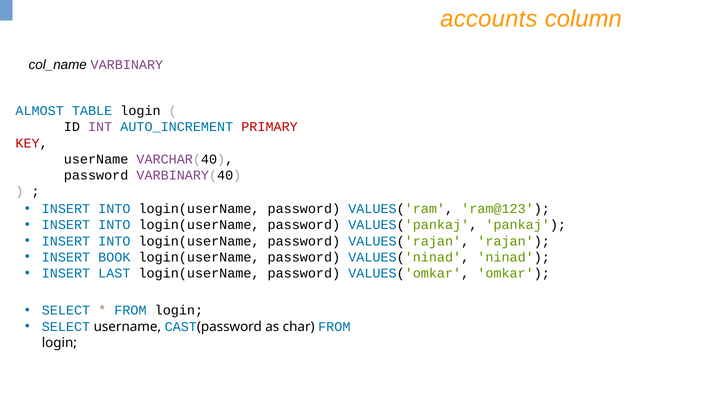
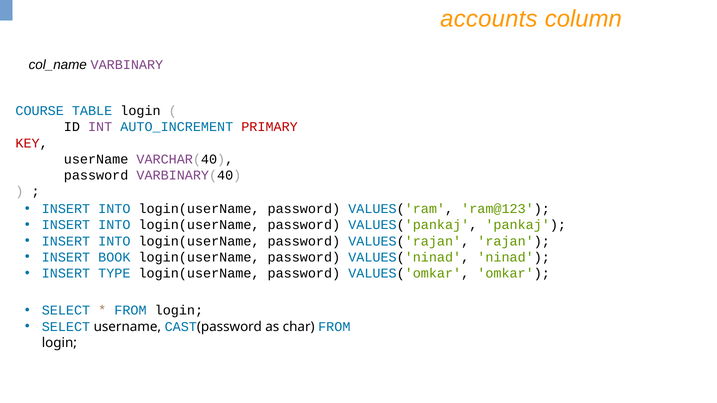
ALMOST: ALMOST -> COURSE
LAST: LAST -> TYPE
